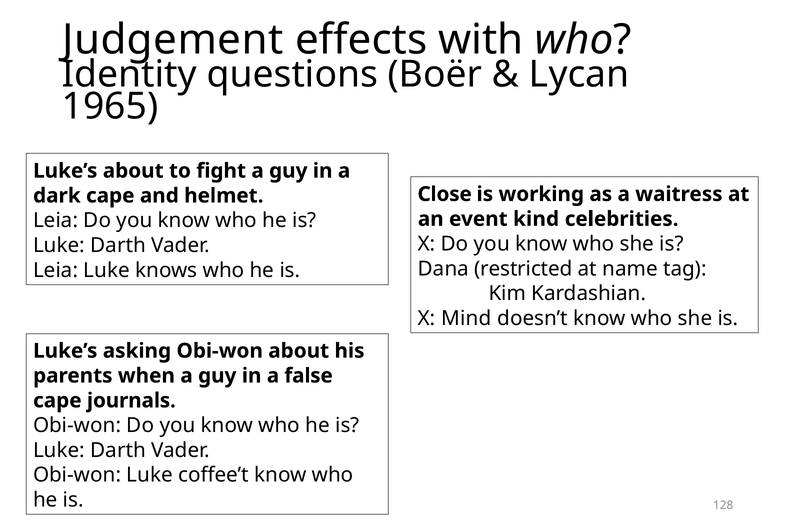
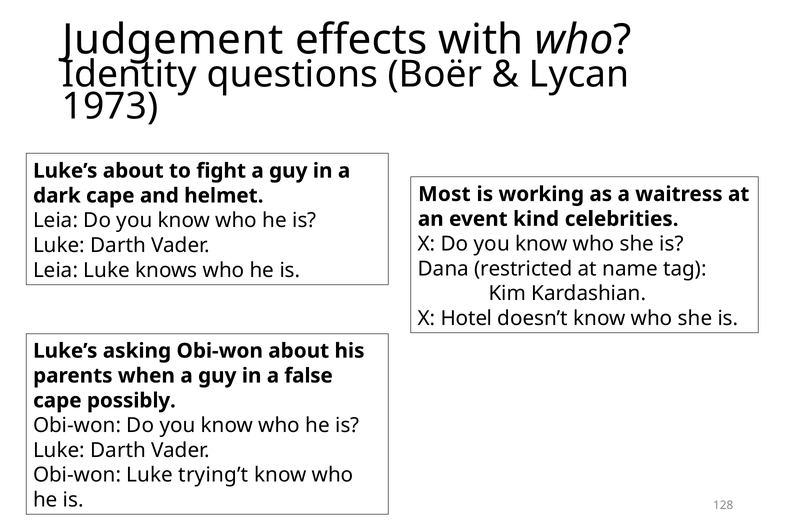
1965: 1965 -> 1973
Close: Close -> Most
Mind: Mind -> Hotel
journals: journals -> possibly
coffee’t: coffee’t -> trying’t
